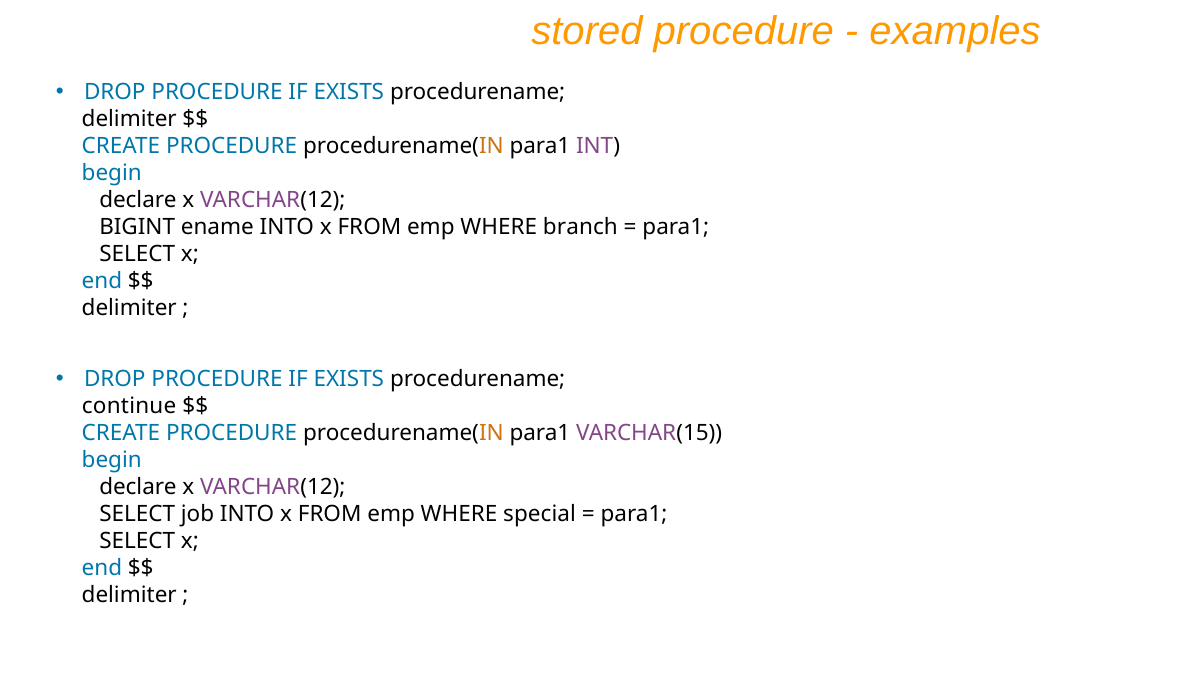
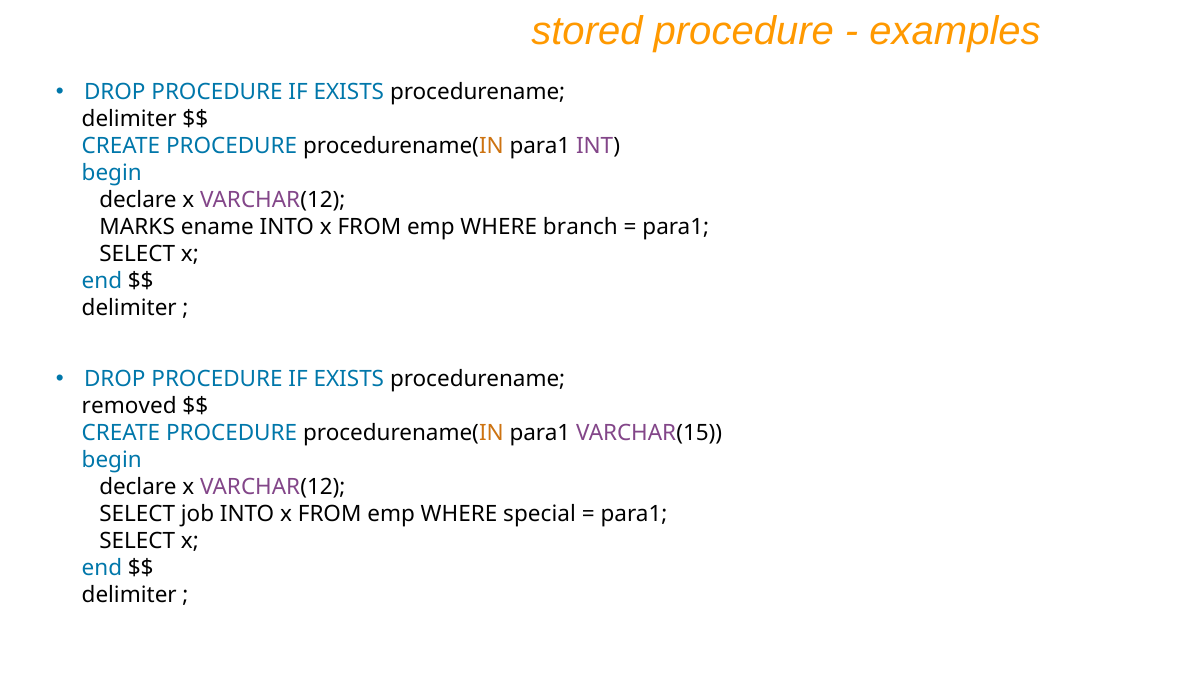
BIGINT: BIGINT -> MARKS
continue: continue -> removed
